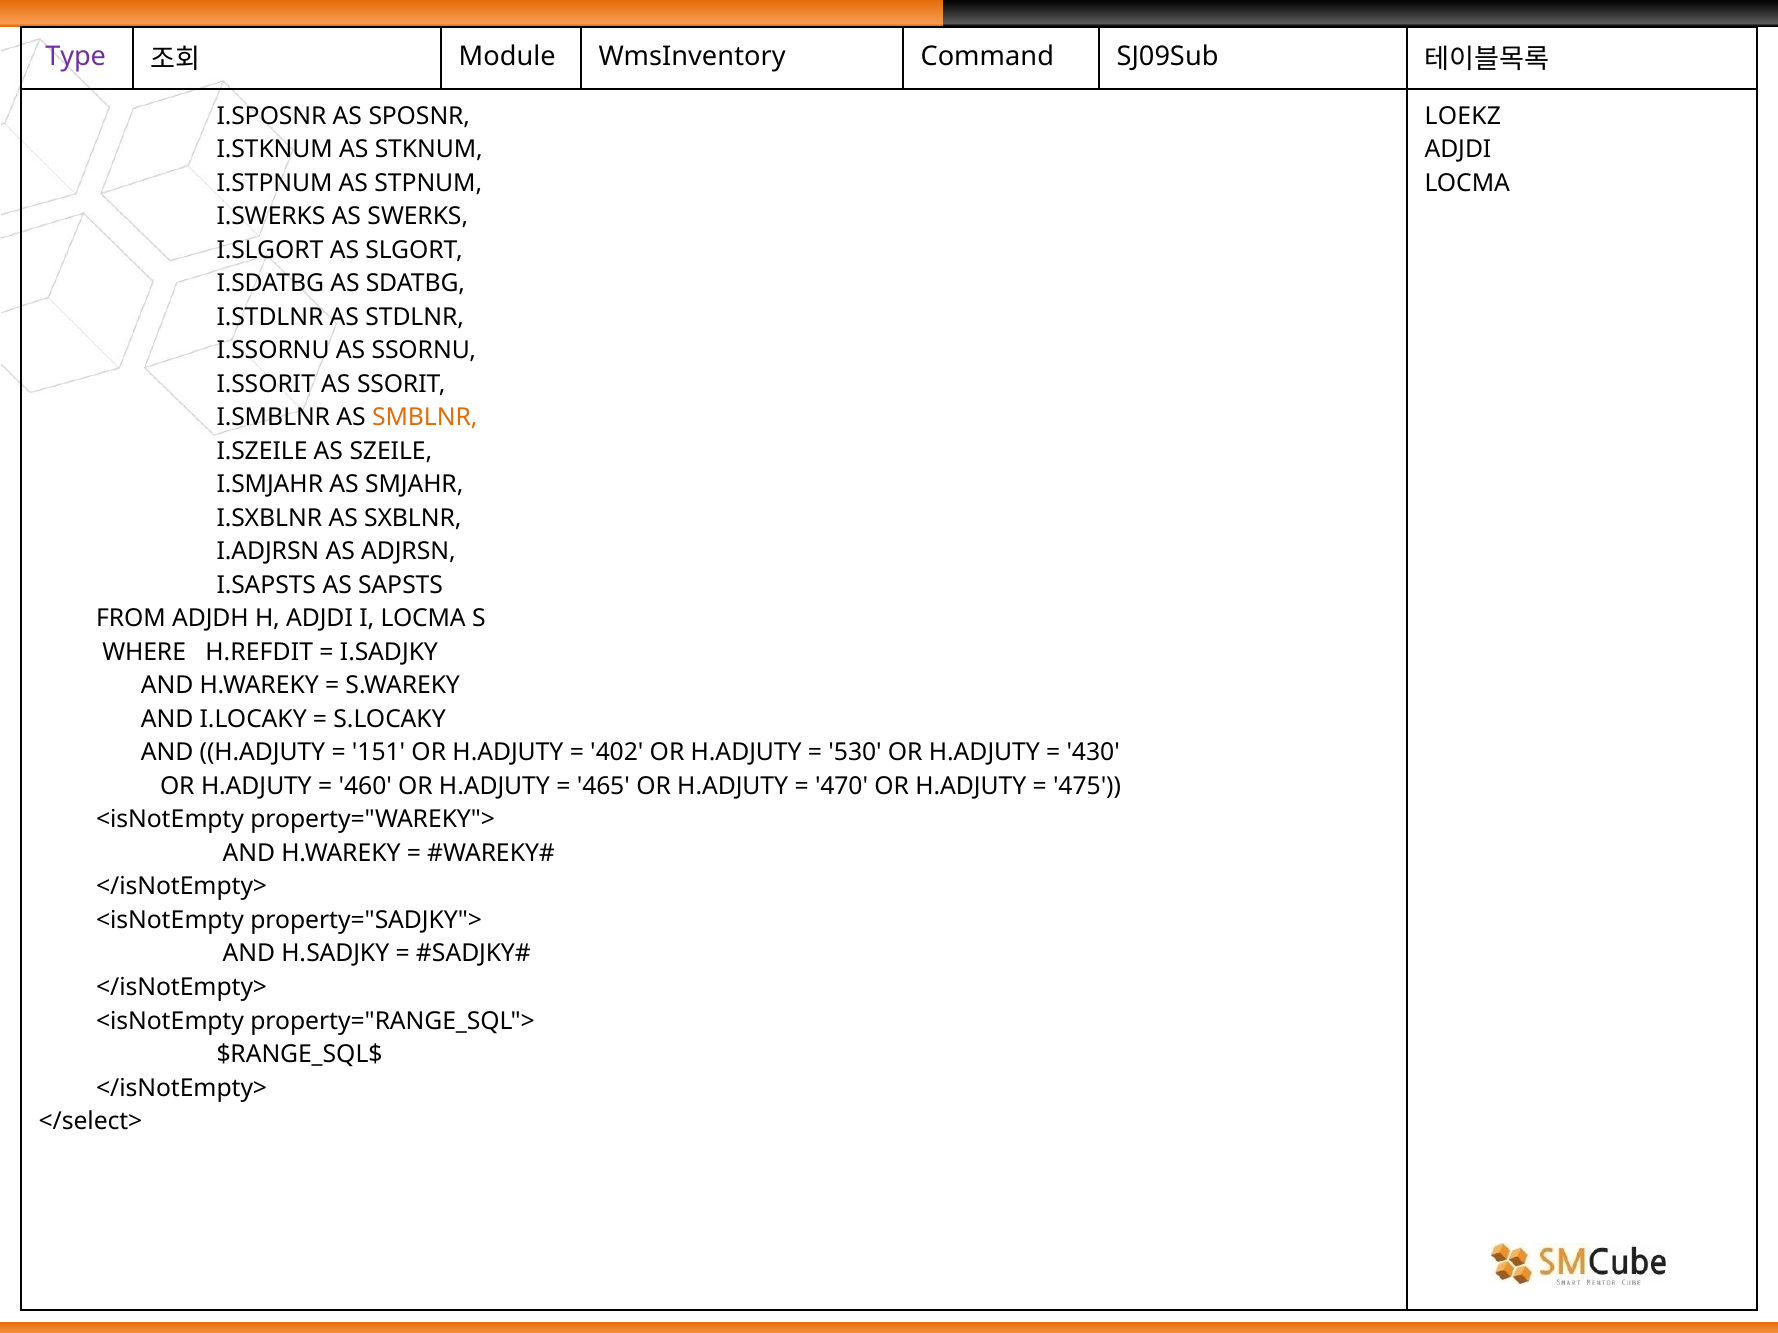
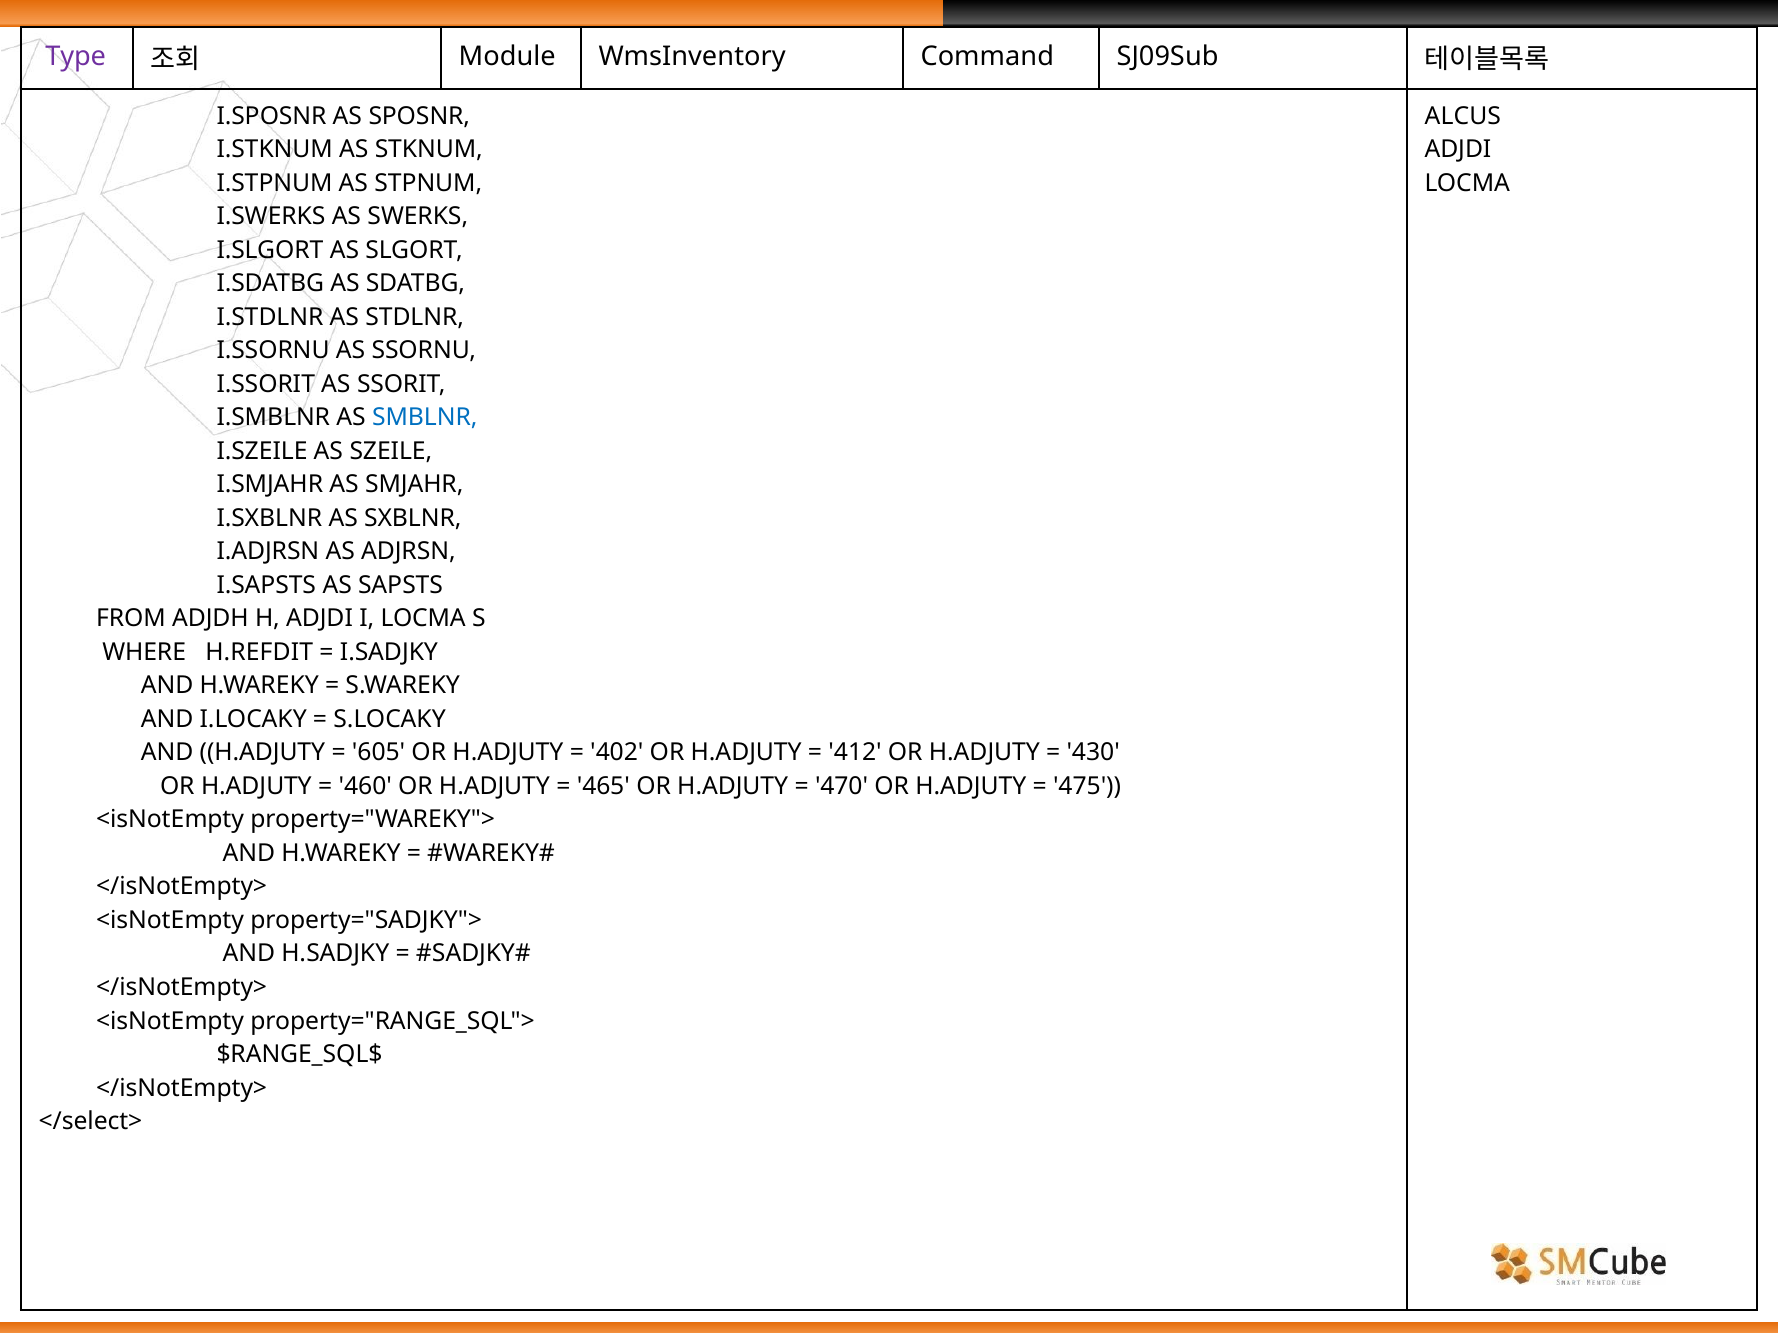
LOEKZ: LOEKZ -> ALCUS
SMBLNR colour: orange -> blue
151: 151 -> 605
530: 530 -> 412
